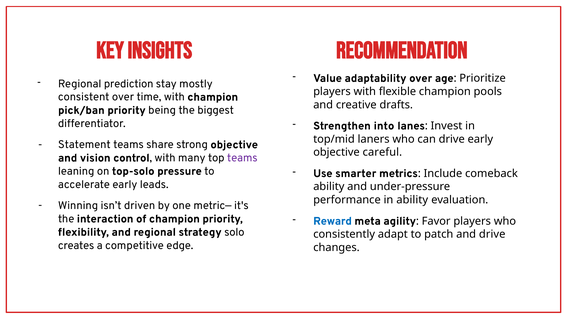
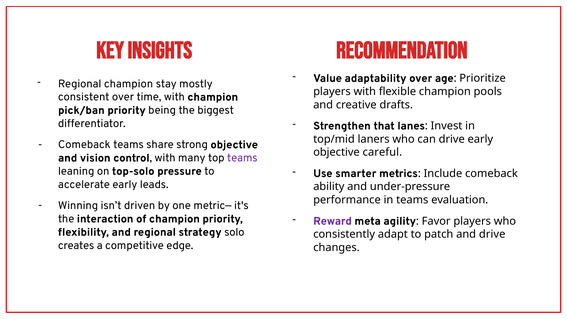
Regional prediction: prediction -> champion
into: into -> that
Statement at (84, 145): Statement -> Comeback
in ability: ability -> teams
Reward colour: blue -> purple
